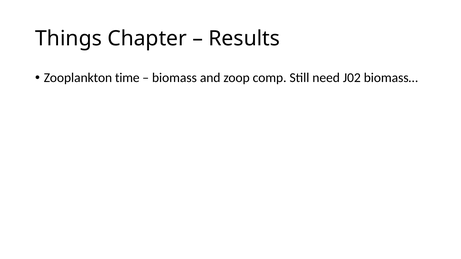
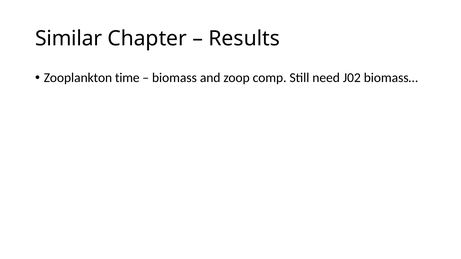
Things: Things -> Similar
